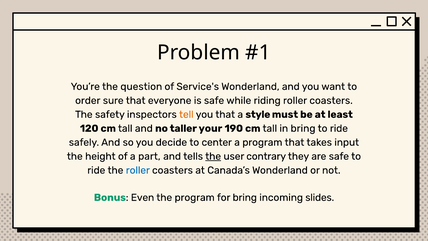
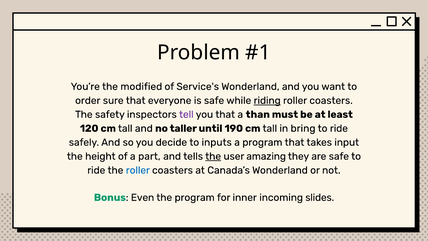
question: question -> modified
riding underline: none -> present
tell colour: orange -> purple
style: style -> than
your: your -> until
center: center -> inputs
contrary: contrary -> amazing
for bring: bring -> inner
